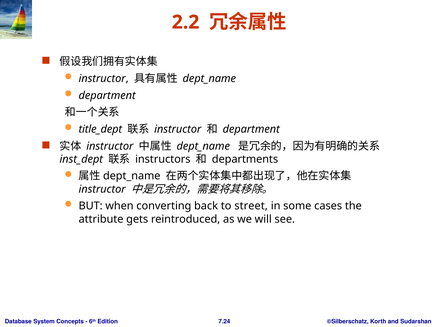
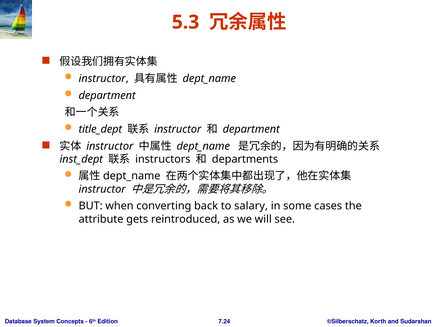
2.2: 2.2 -> 5.3
street: street -> salary
